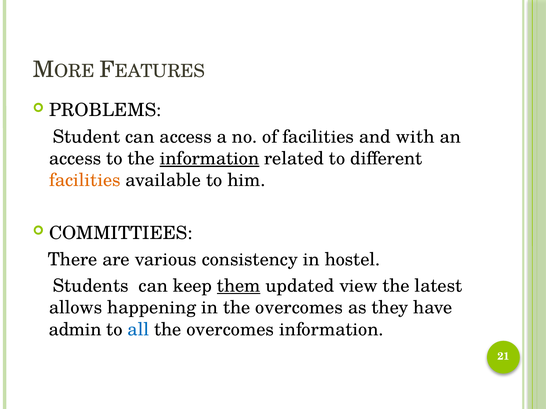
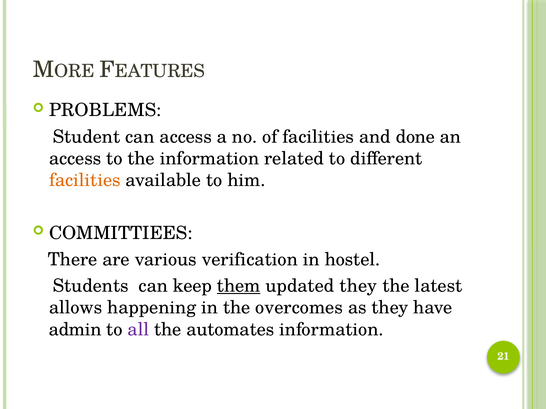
with: with -> done
information at (209, 159) underline: present -> none
consistency: consistency -> verification
updated view: view -> they
all colour: blue -> purple
overcomes at (230, 330): overcomes -> automates
